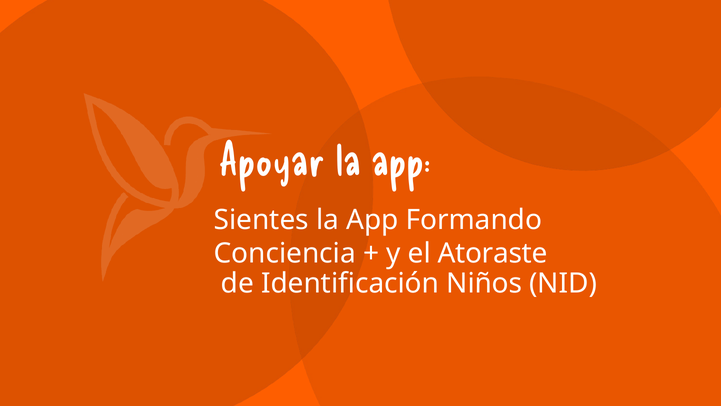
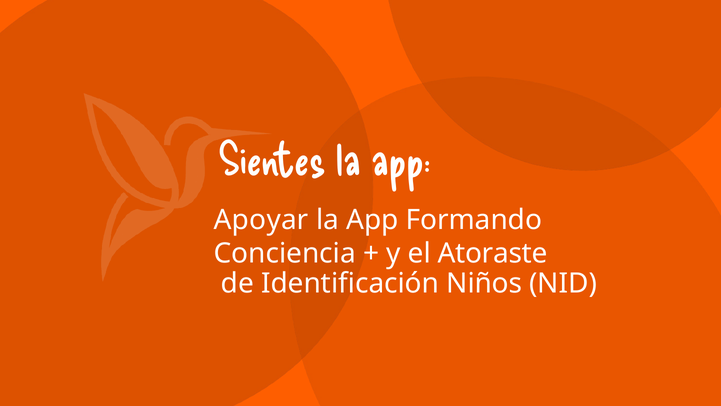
Apoyar: Apoyar -> Sientes
Sientes: Sientes -> Apoyar
